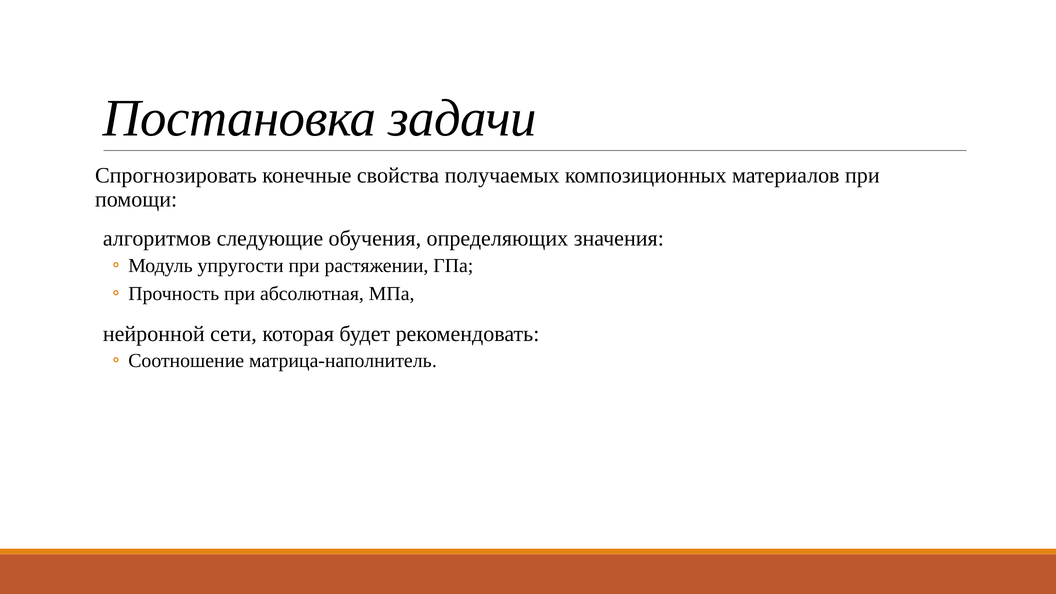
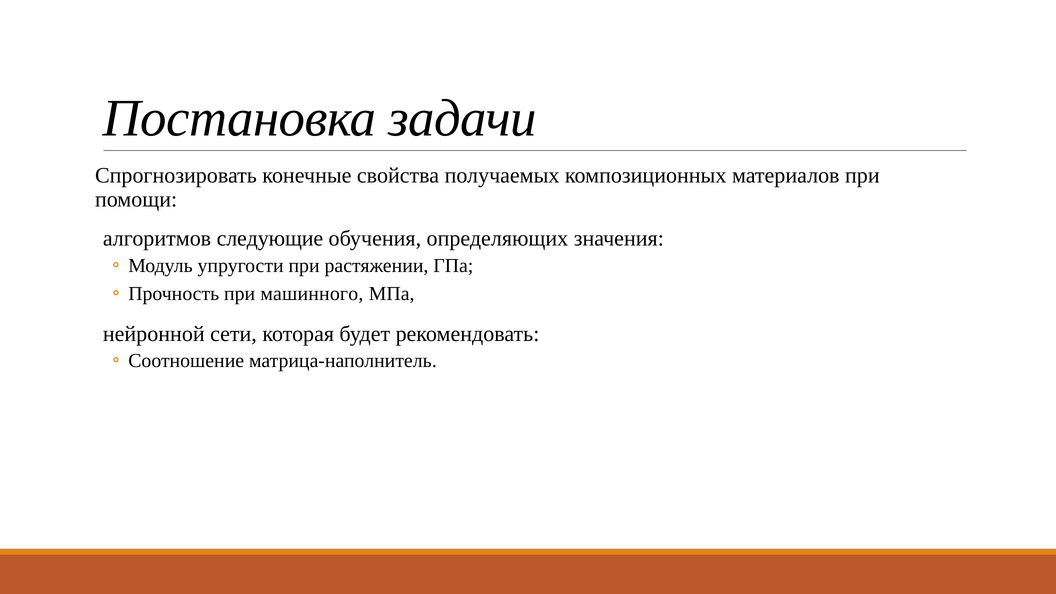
абсолютная: абсолютная -> машинного
